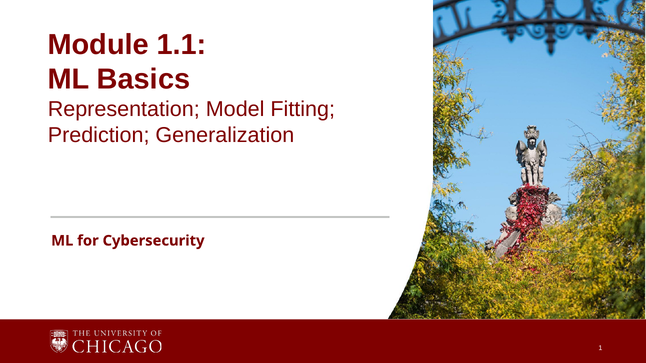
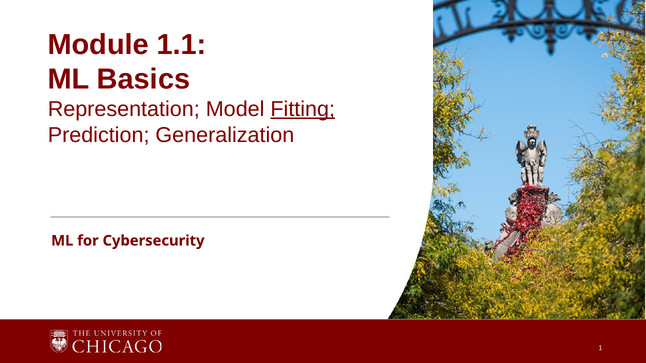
Fitting underline: none -> present
